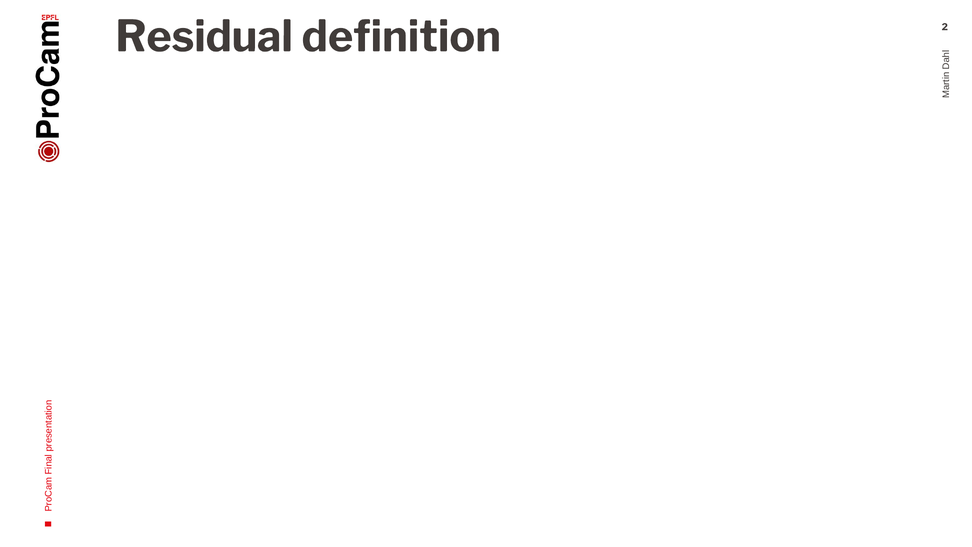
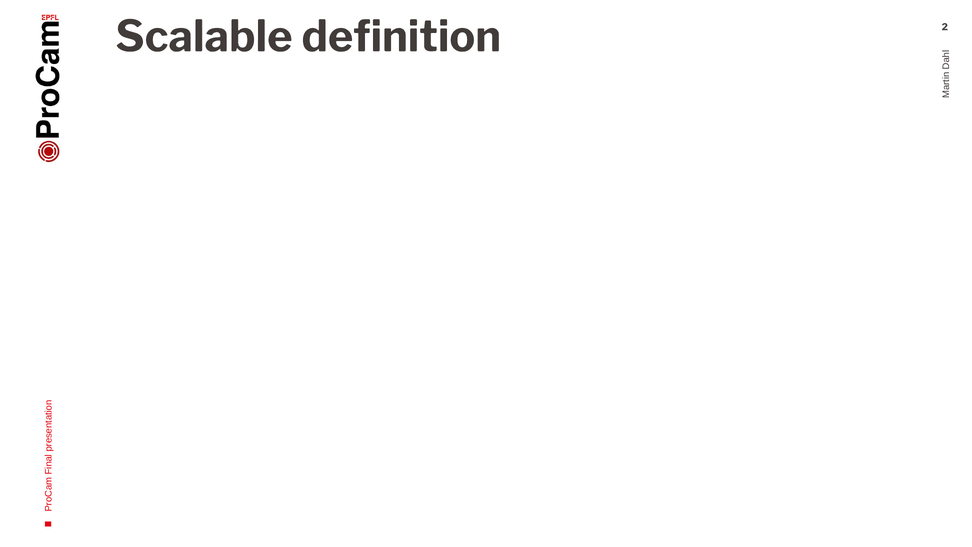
Residual: Residual -> Scalable
